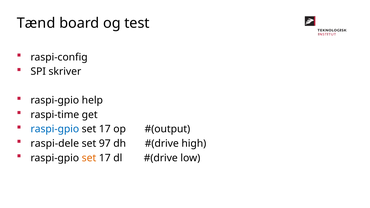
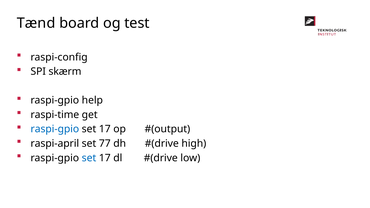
skriver: skriver -> skærm
raspi-dele: raspi-dele -> raspi-april
97: 97 -> 77
set at (89, 158) colour: orange -> blue
